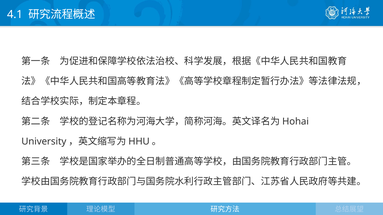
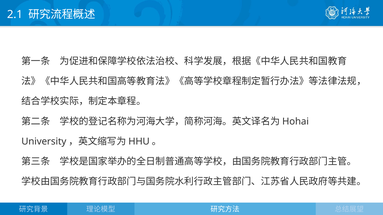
4.1: 4.1 -> 2.1
